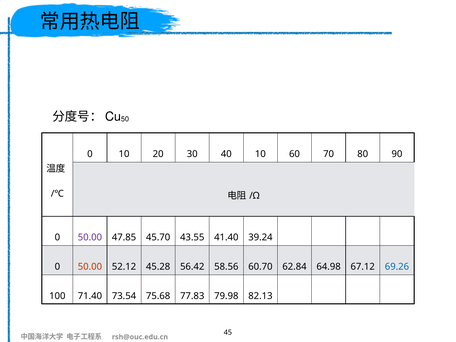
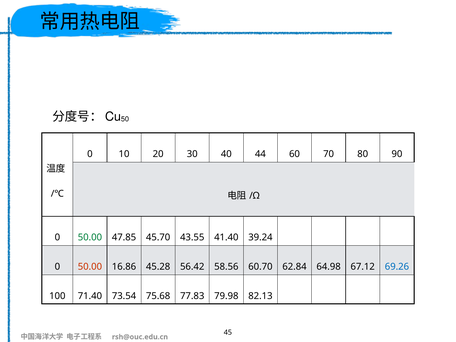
40 10: 10 -> 44
50.00 at (90, 237) colour: purple -> green
52.12: 52.12 -> 16.86
